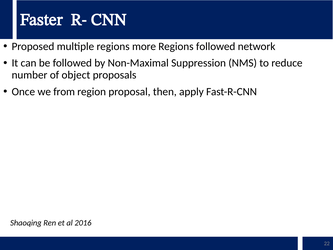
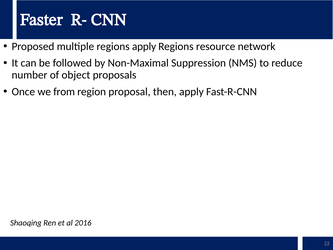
more at (144, 46): more -> apply
Regions followed: followed -> resource
